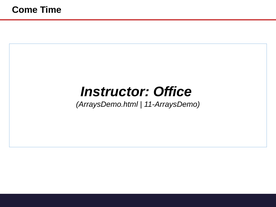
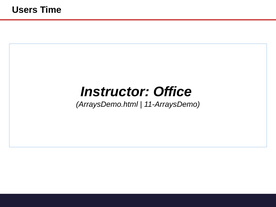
Come: Come -> Users
